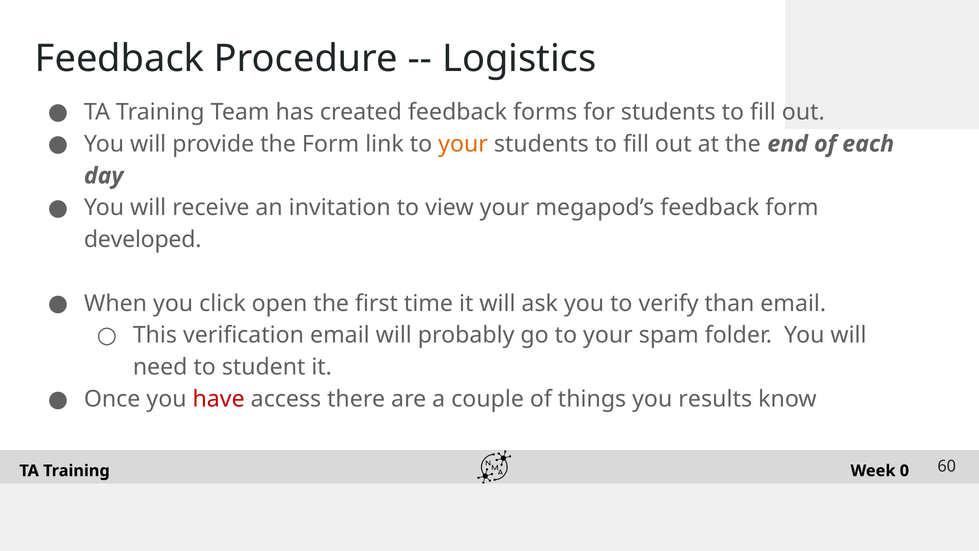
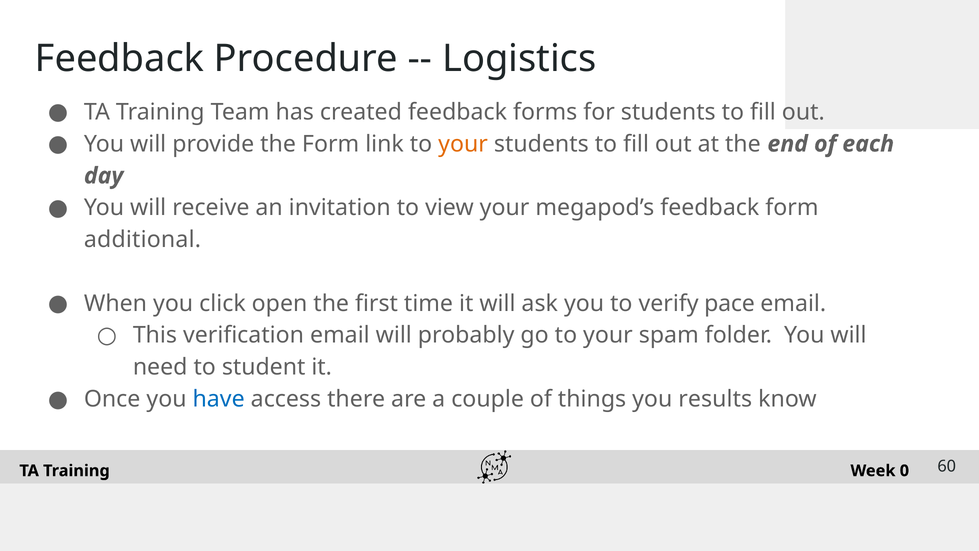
developed: developed -> additional
than: than -> pace
have colour: red -> blue
